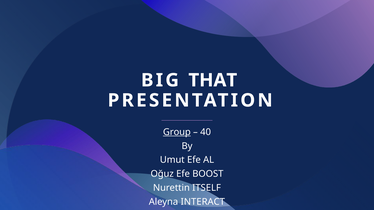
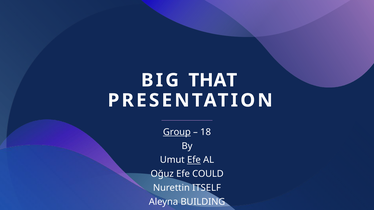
40: 40 -> 18
Efe at (194, 160) underline: none -> present
BOOST: BOOST -> COULD
INTERACT: INTERACT -> BUILDING
